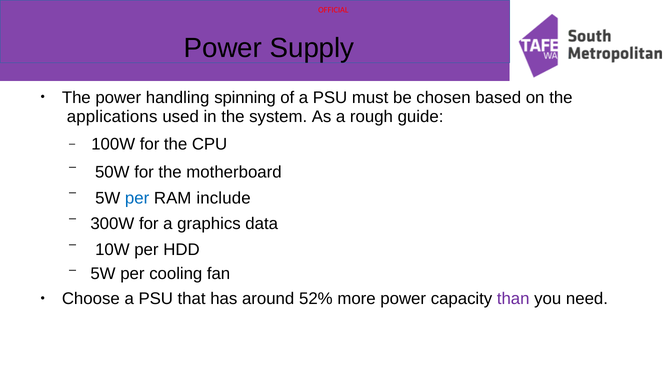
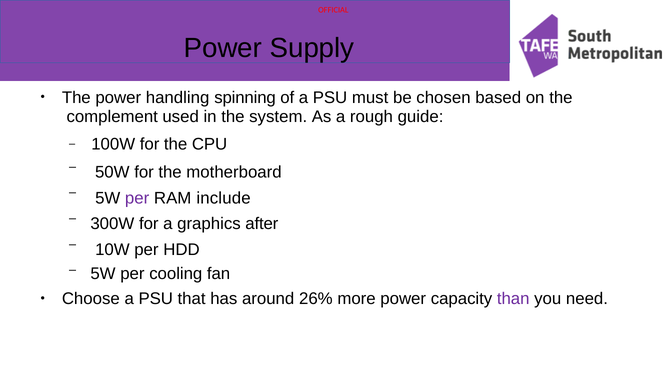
applications: applications -> complement
per at (137, 198) colour: blue -> purple
data: data -> after
52%: 52% -> 26%
